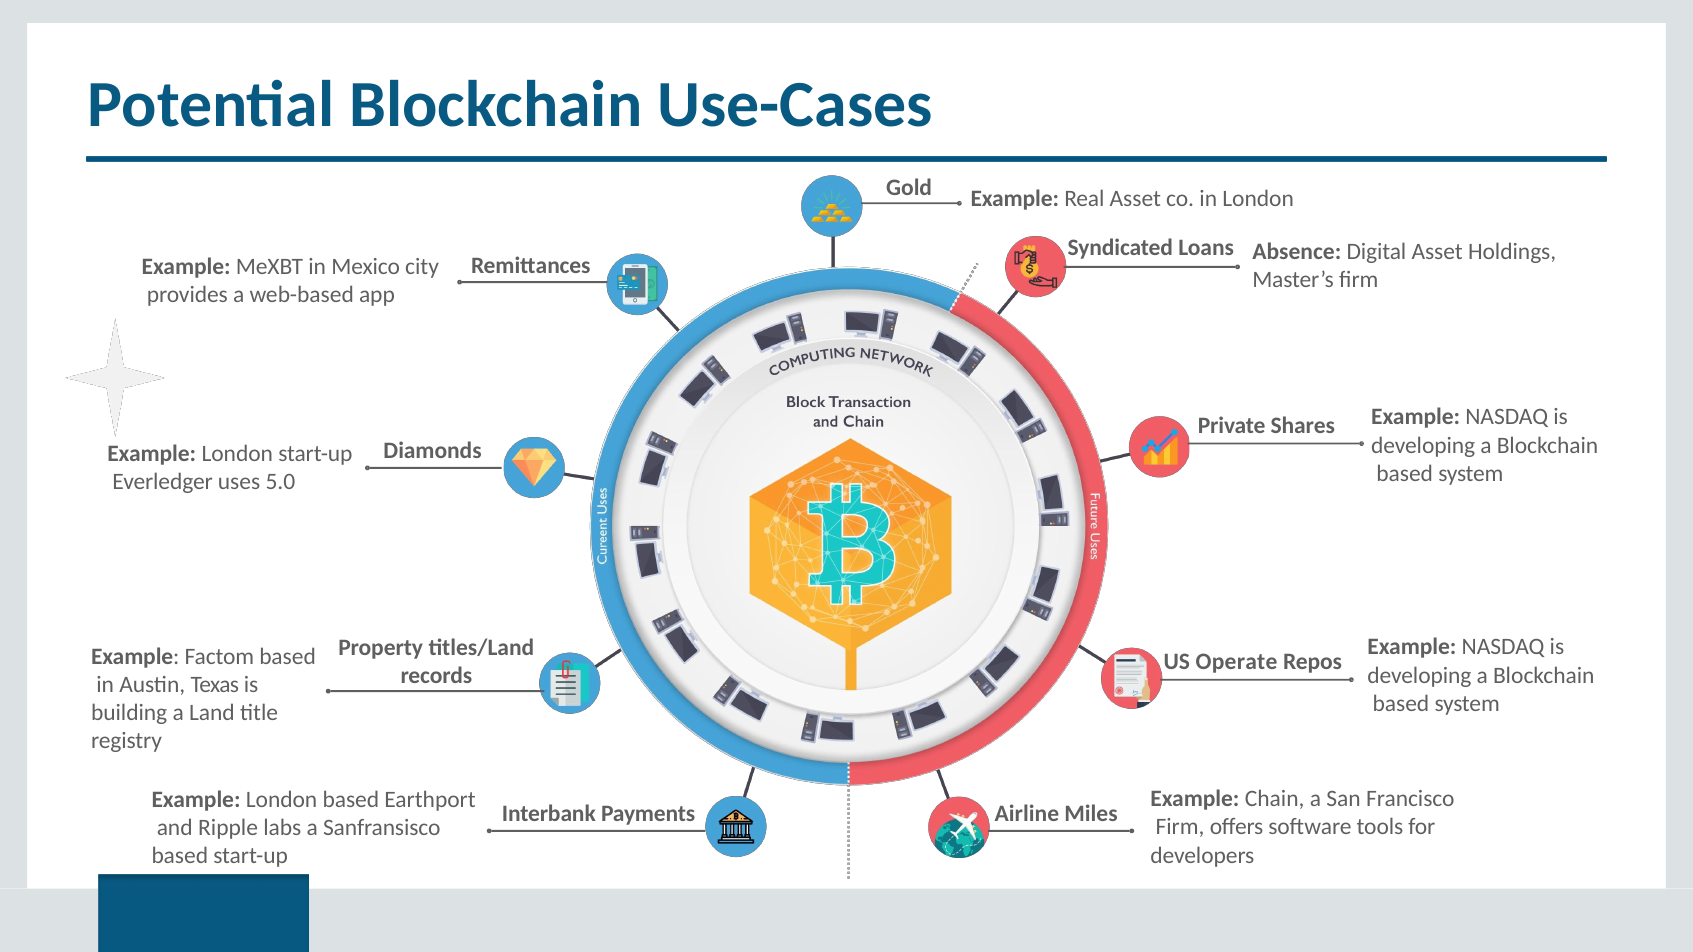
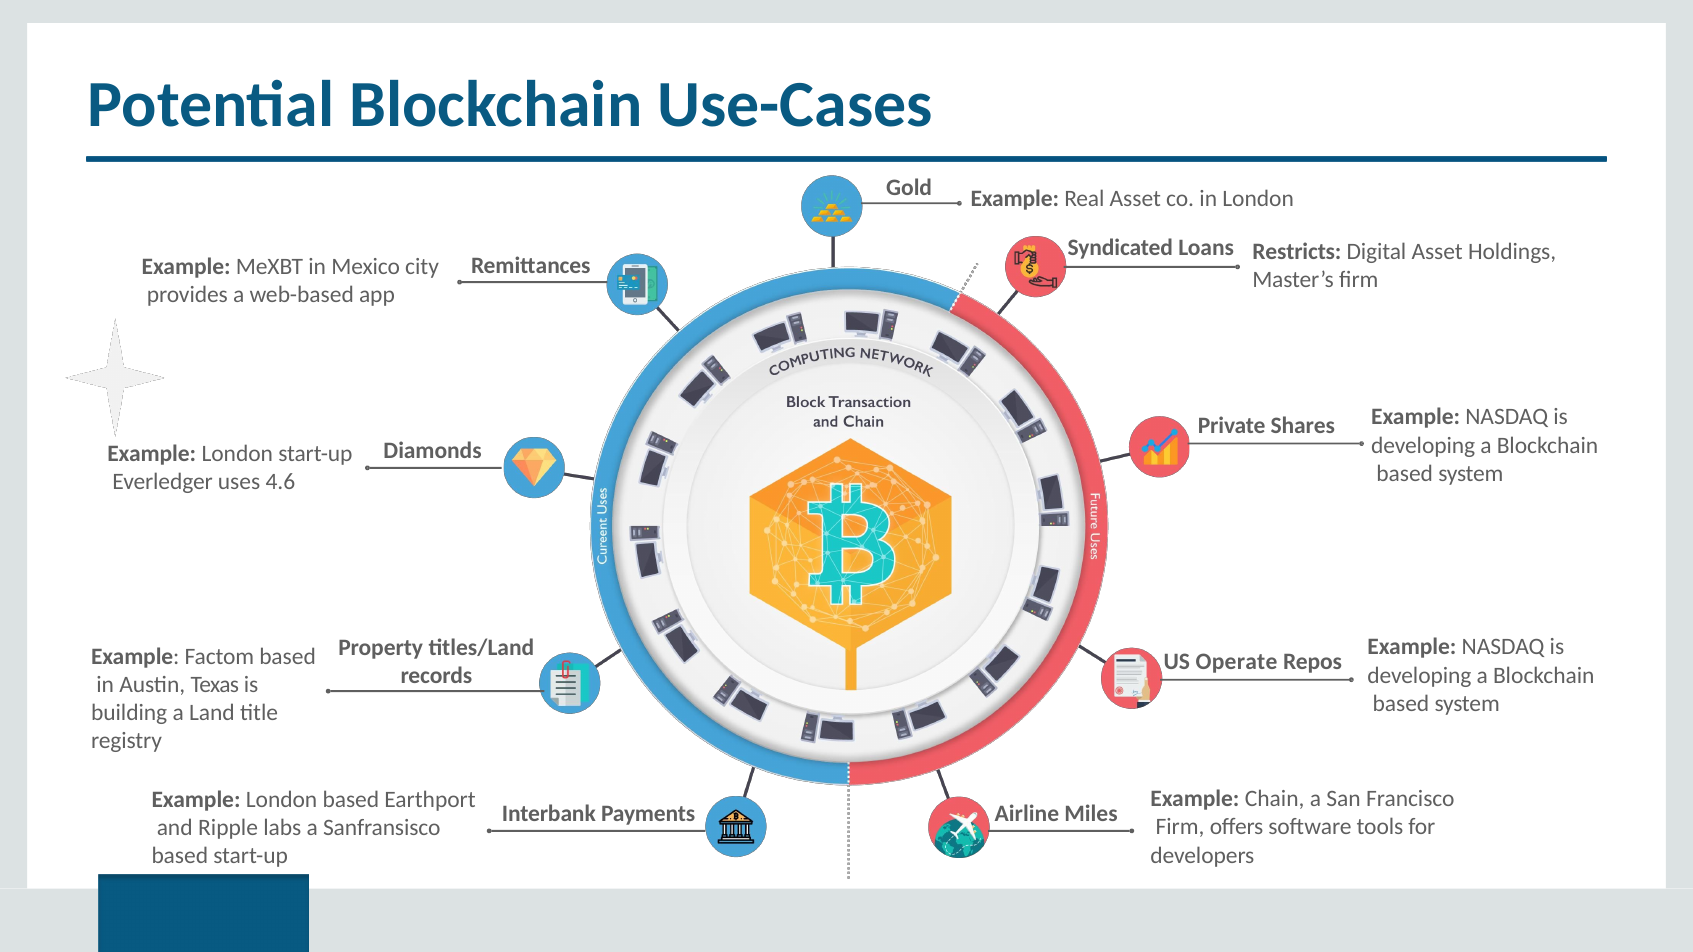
Absence: Absence -> Restricts
5.0: 5.0 -> 4.6
